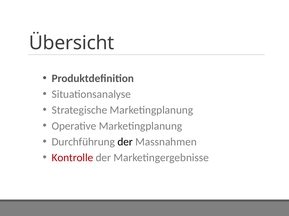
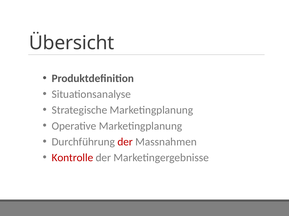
der at (125, 142) colour: black -> red
